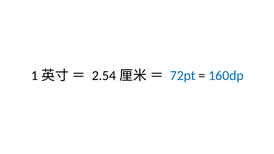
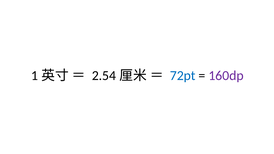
160dp colour: blue -> purple
